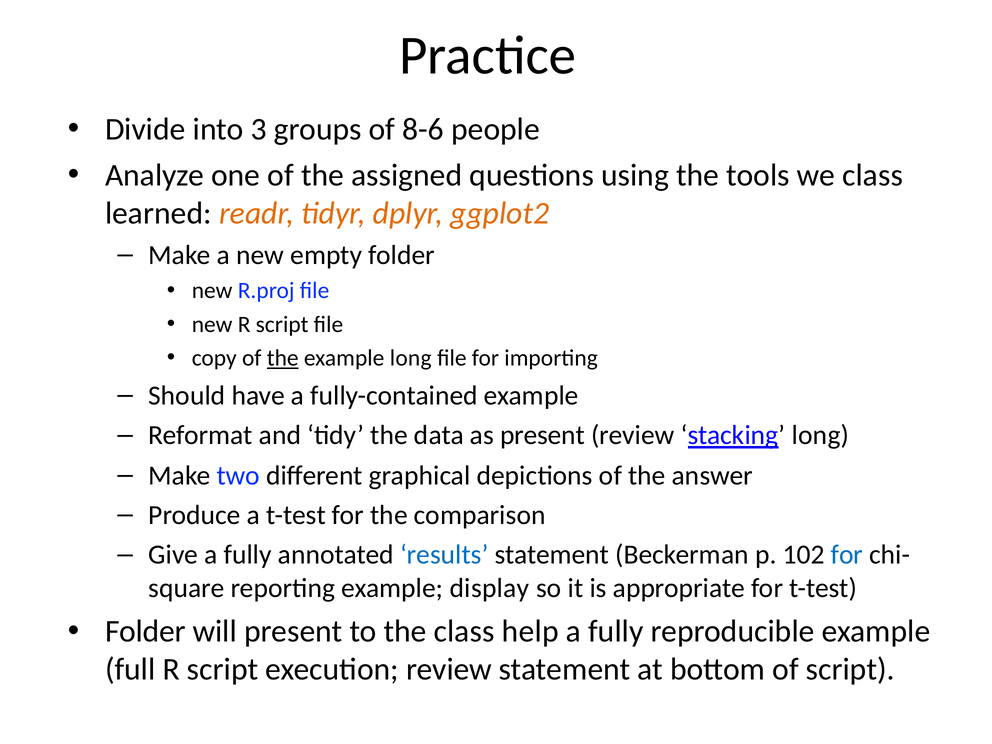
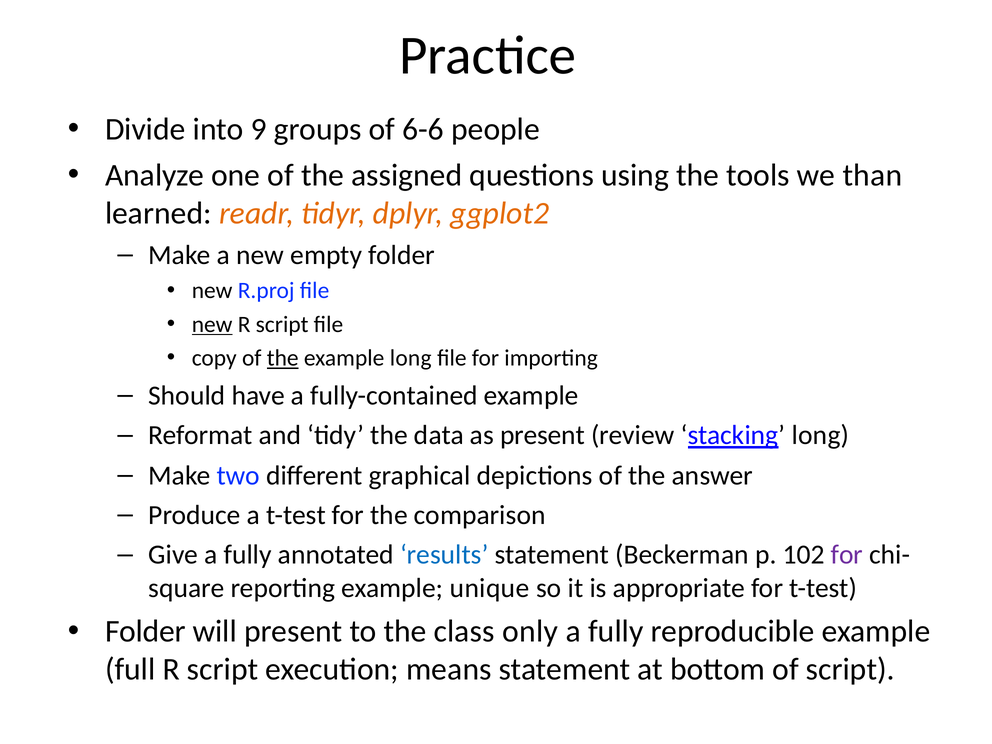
3: 3 -> 9
8-6: 8-6 -> 6-6
we class: class -> than
new at (212, 324) underline: none -> present
for at (847, 555) colour: blue -> purple
display: display -> unique
help: help -> only
execution review: review -> means
